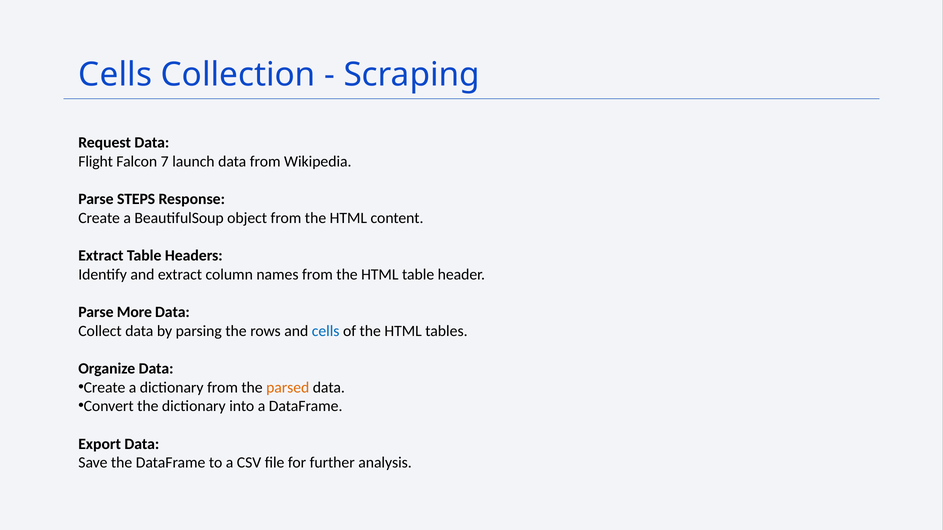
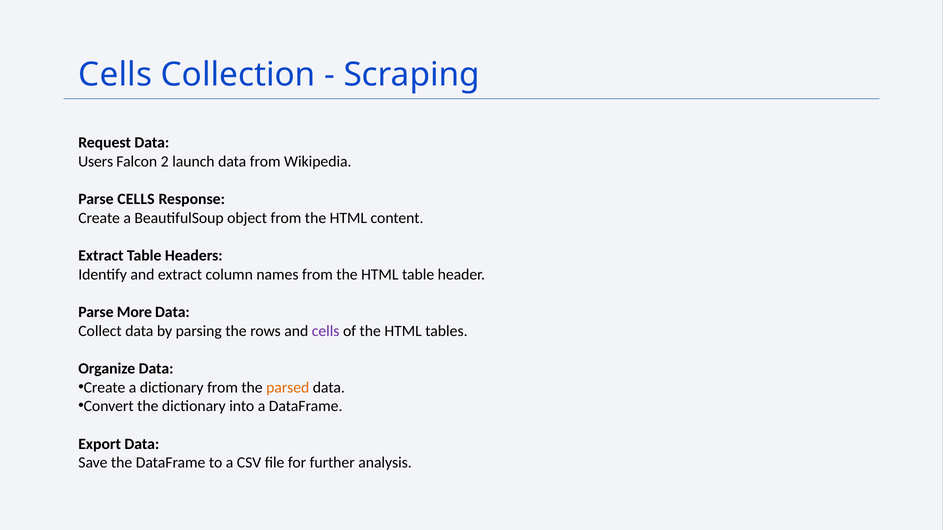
Flight: Flight -> Users
7: 7 -> 2
Parse STEPS: STEPS -> CELLS
cells at (326, 331) colour: blue -> purple
